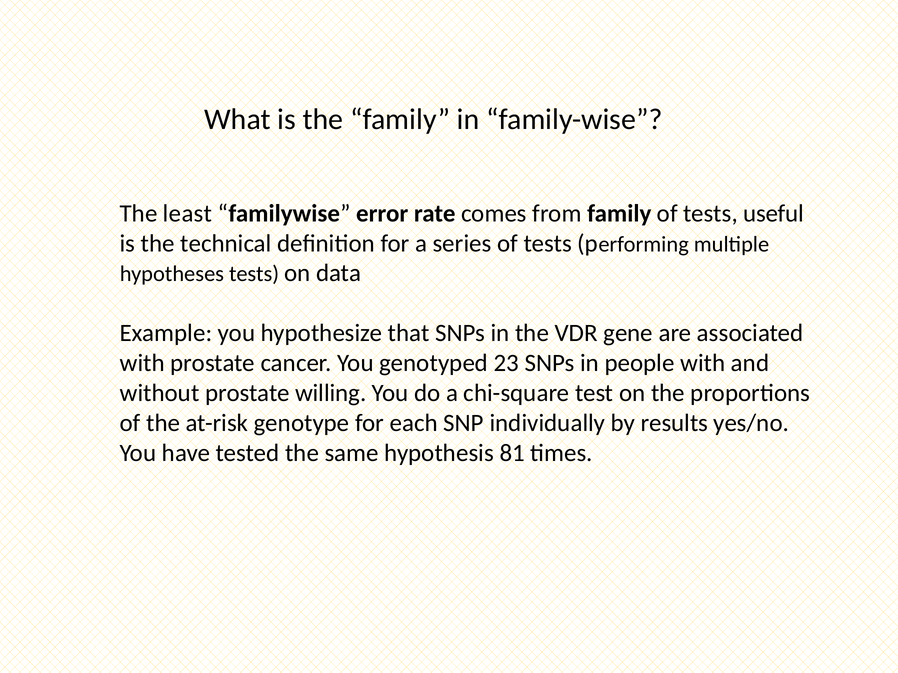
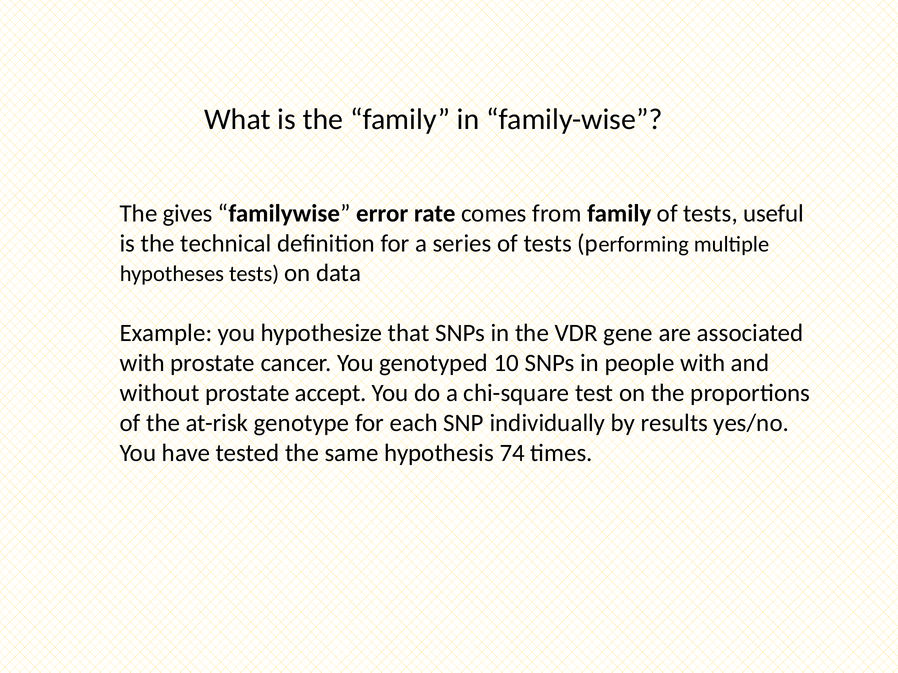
least: least -> gives
23: 23 -> 10
willing: willing -> accept
81: 81 -> 74
